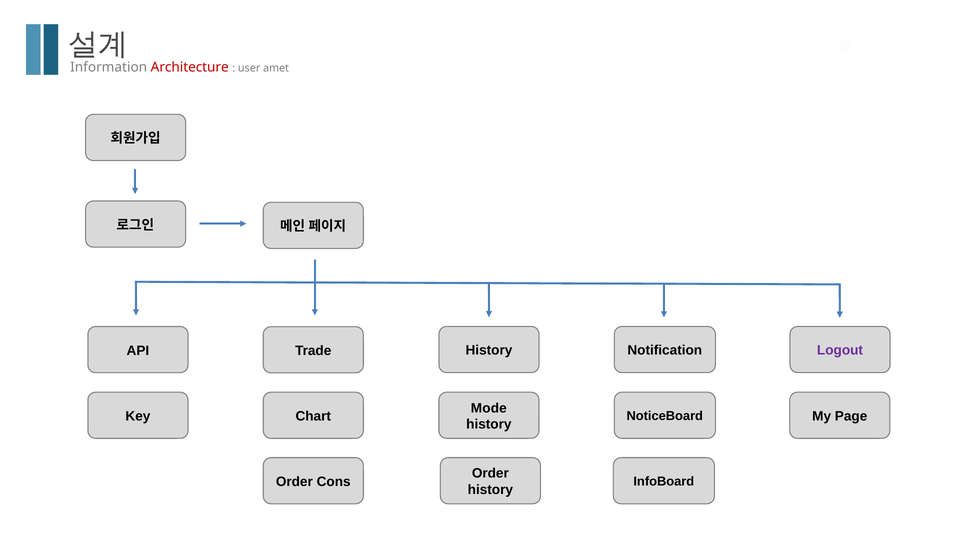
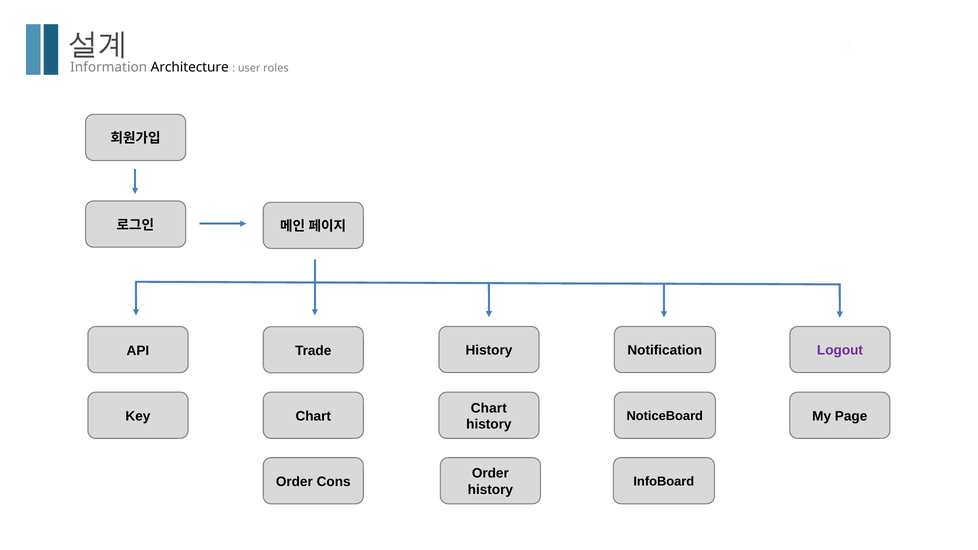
Architecture colour: red -> black
amet: amet -> roles
Mode at (489, 408): Mode -> Chart
